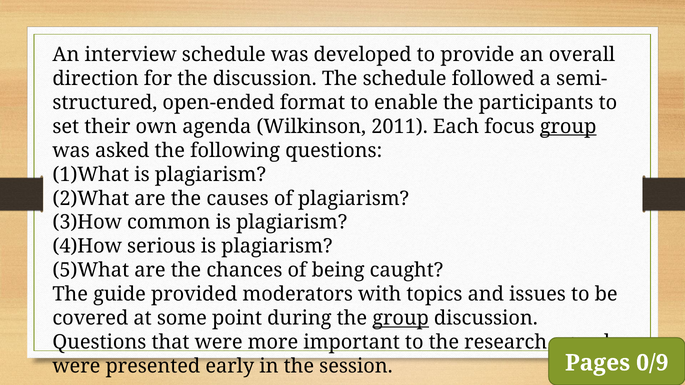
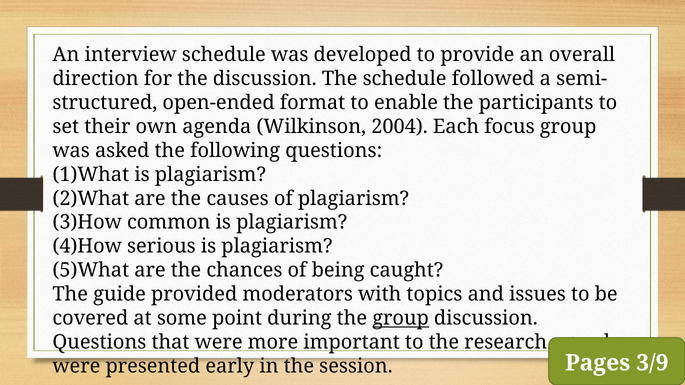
2011: 2011 -> 2004
group at (568, 127) underline: present -> none
0/9: 0/9 -> 3/9
